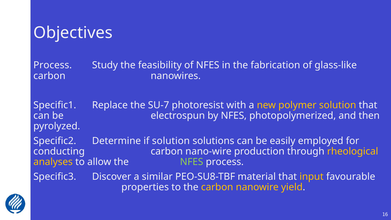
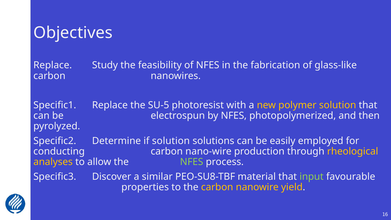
Process at (53, 65): Process -> Replace
SU-7: SU-7 -> SU-5
input colour: yellow -> light green
